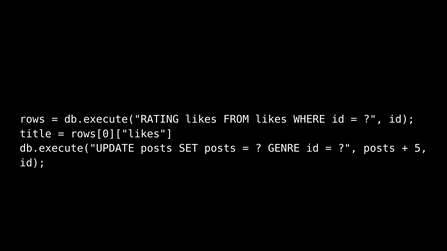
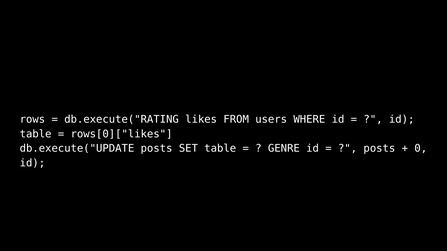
FROM likes: likes -> users
title at (36, 134): title -> table
SET posts: posts -> table
5: 5 -> 0
